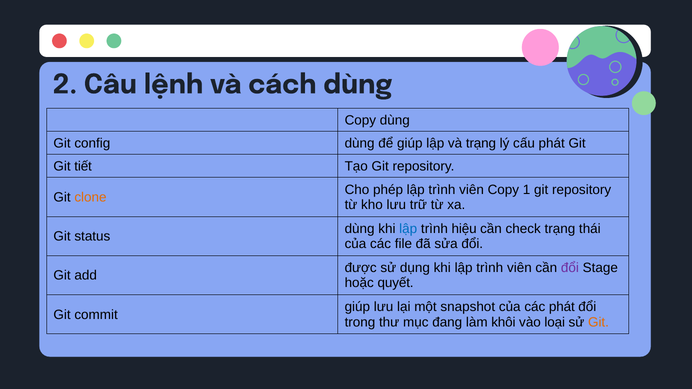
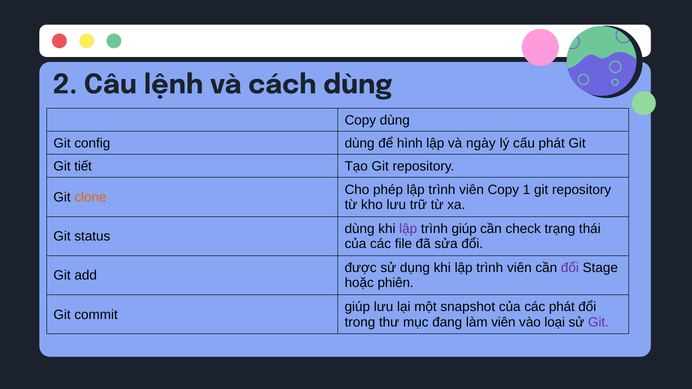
để giúp: giúp -> hình
và trạng: trạng -> ngày
lập at (408, 229) colour: blue -> purple
trình hiệu: hiệu -> giúp
quyết: quyết -> phiên
làm khôi: khôi -> viên
Git at (598, 322) colour: orange -> purple
